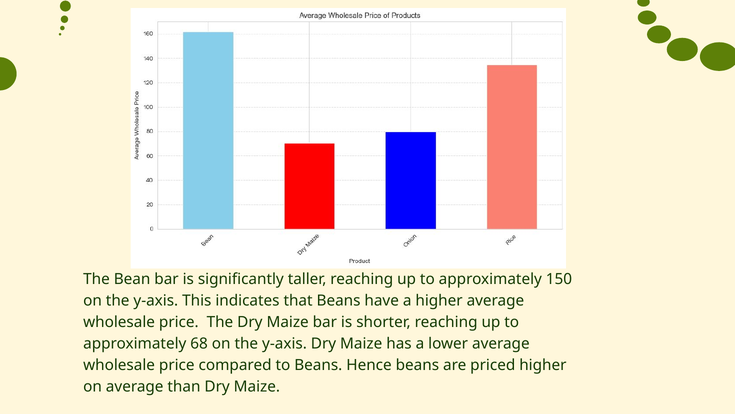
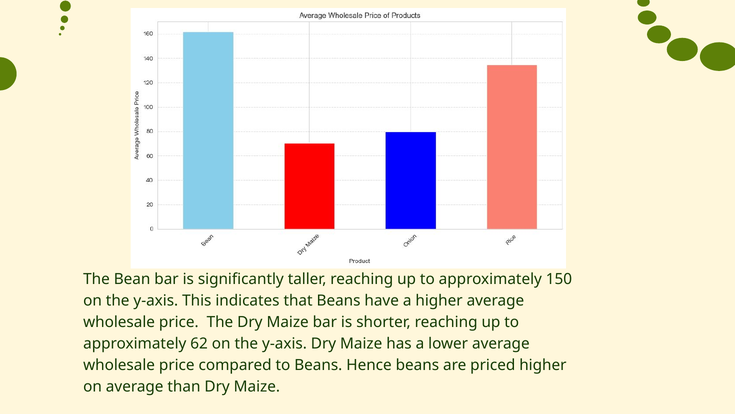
68: 68 -> 62
